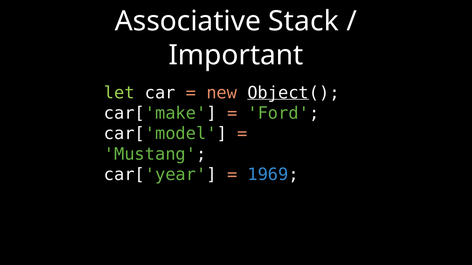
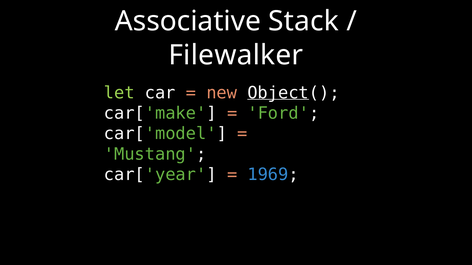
Important: Important -> Filewalker
